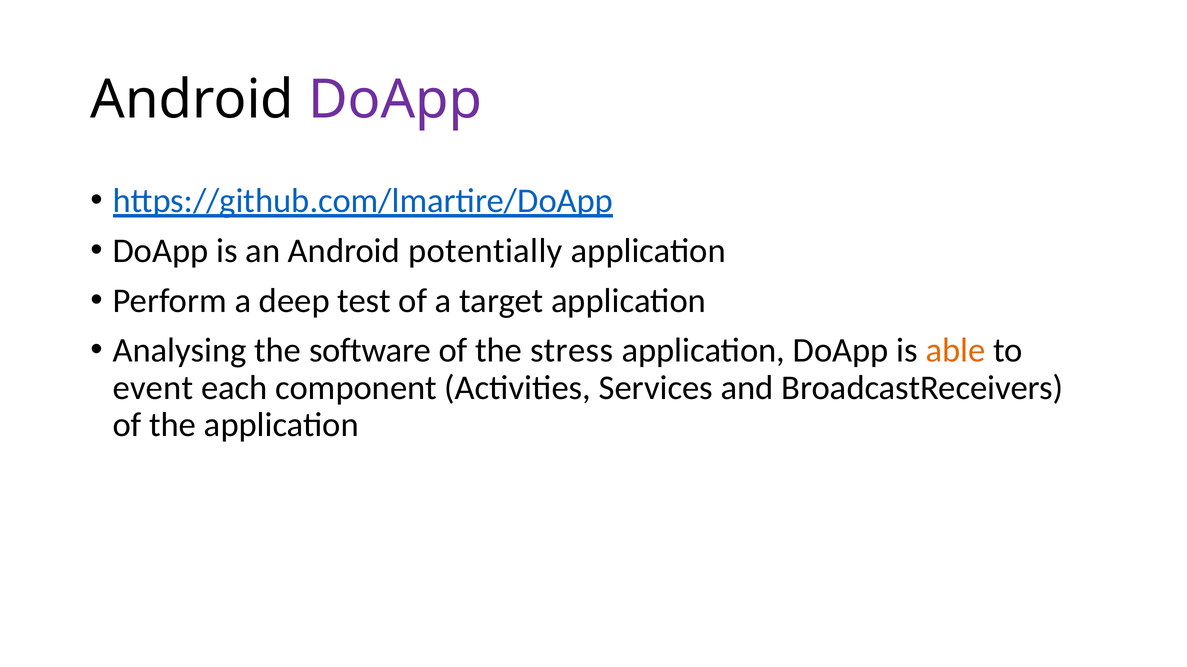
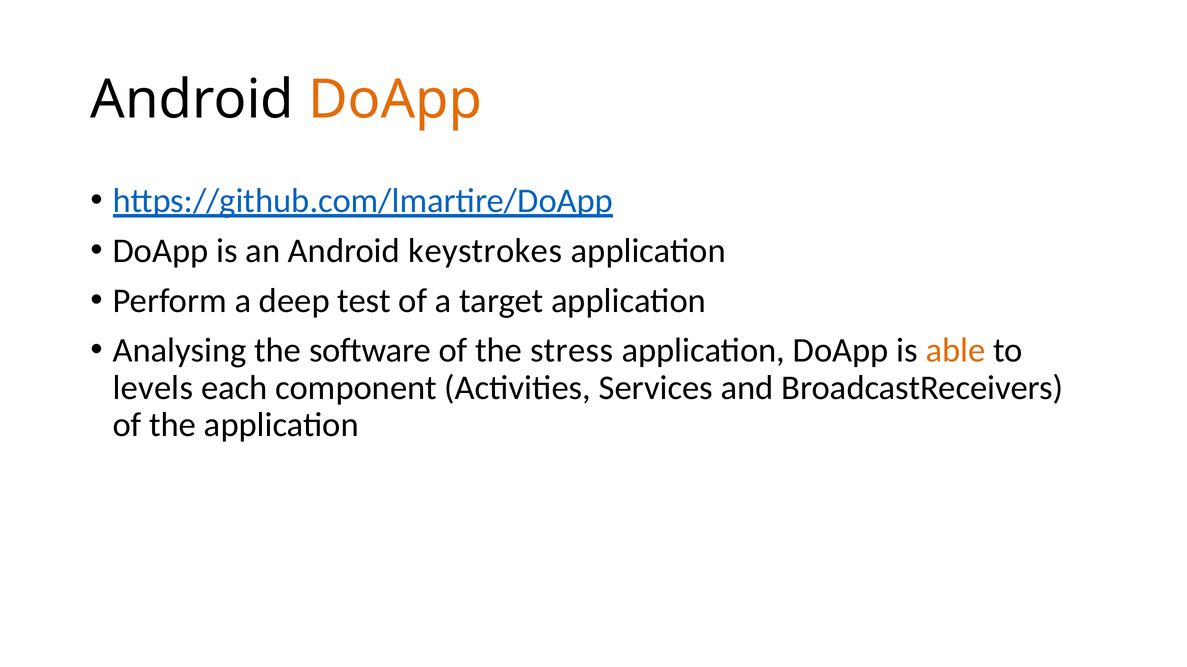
DoApp at (395, 100) colour: purple -> orange
potentially: potentially -> keystrokes
event: event -> levels
